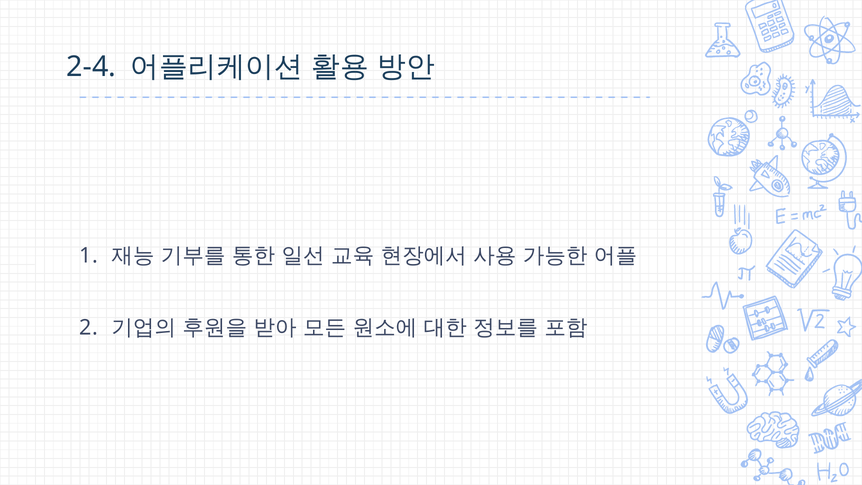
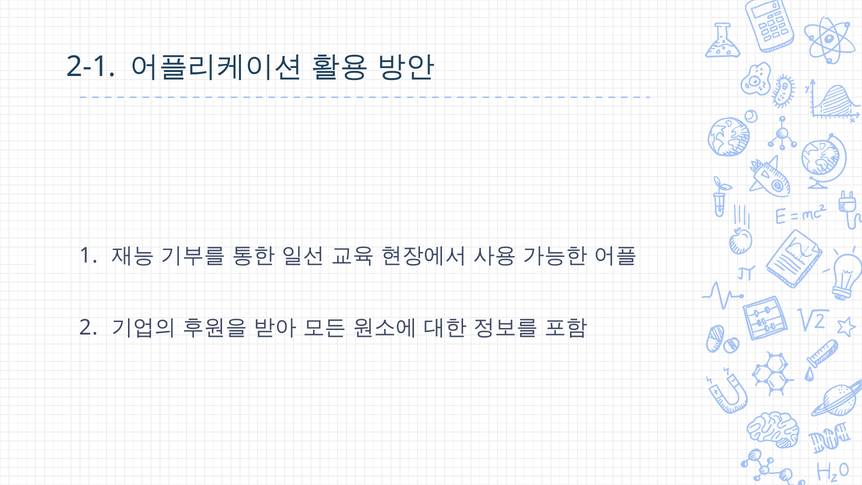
2-4: 2-4 -> 2-1
